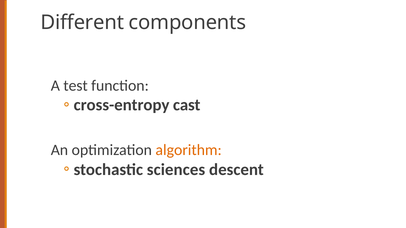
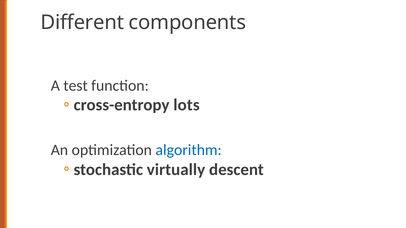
cast: cast -> lots
algorithm colour: orange -> blue
sciences: sciences -> virtually
